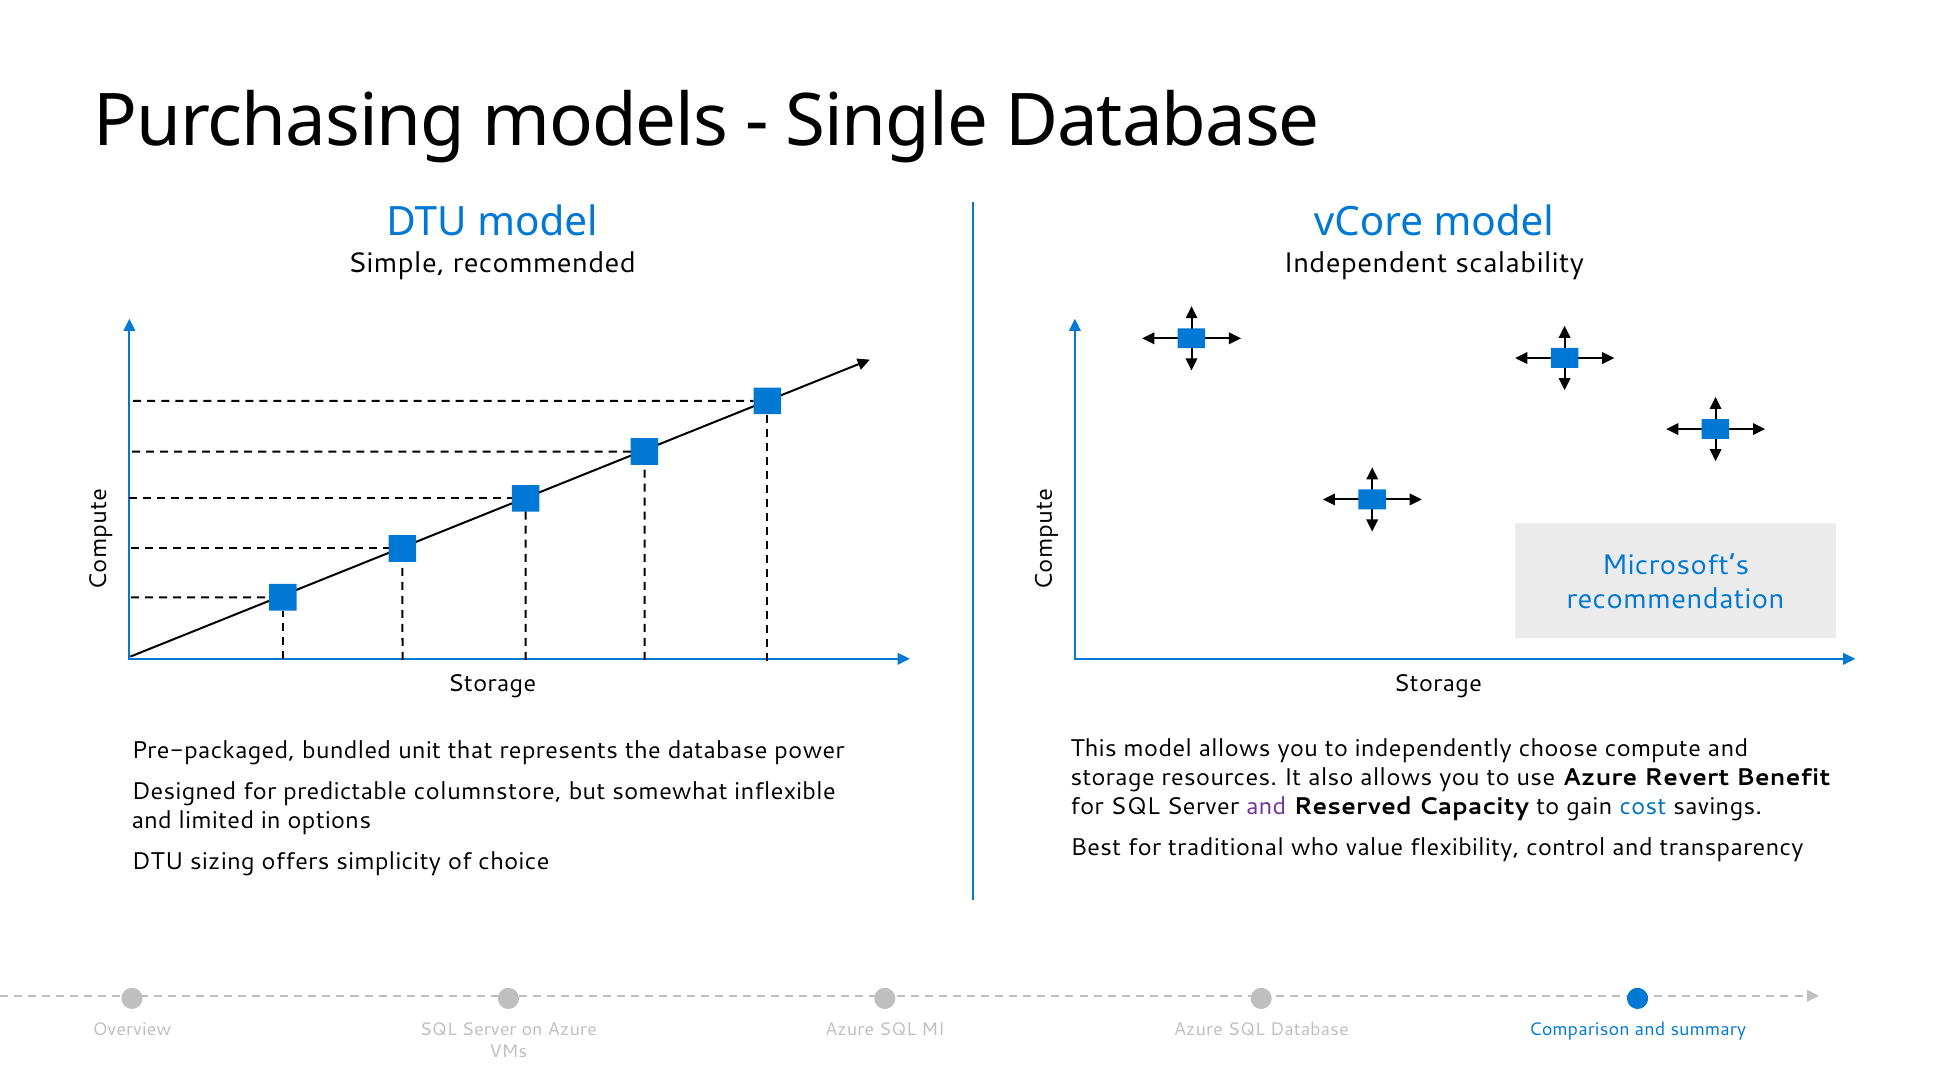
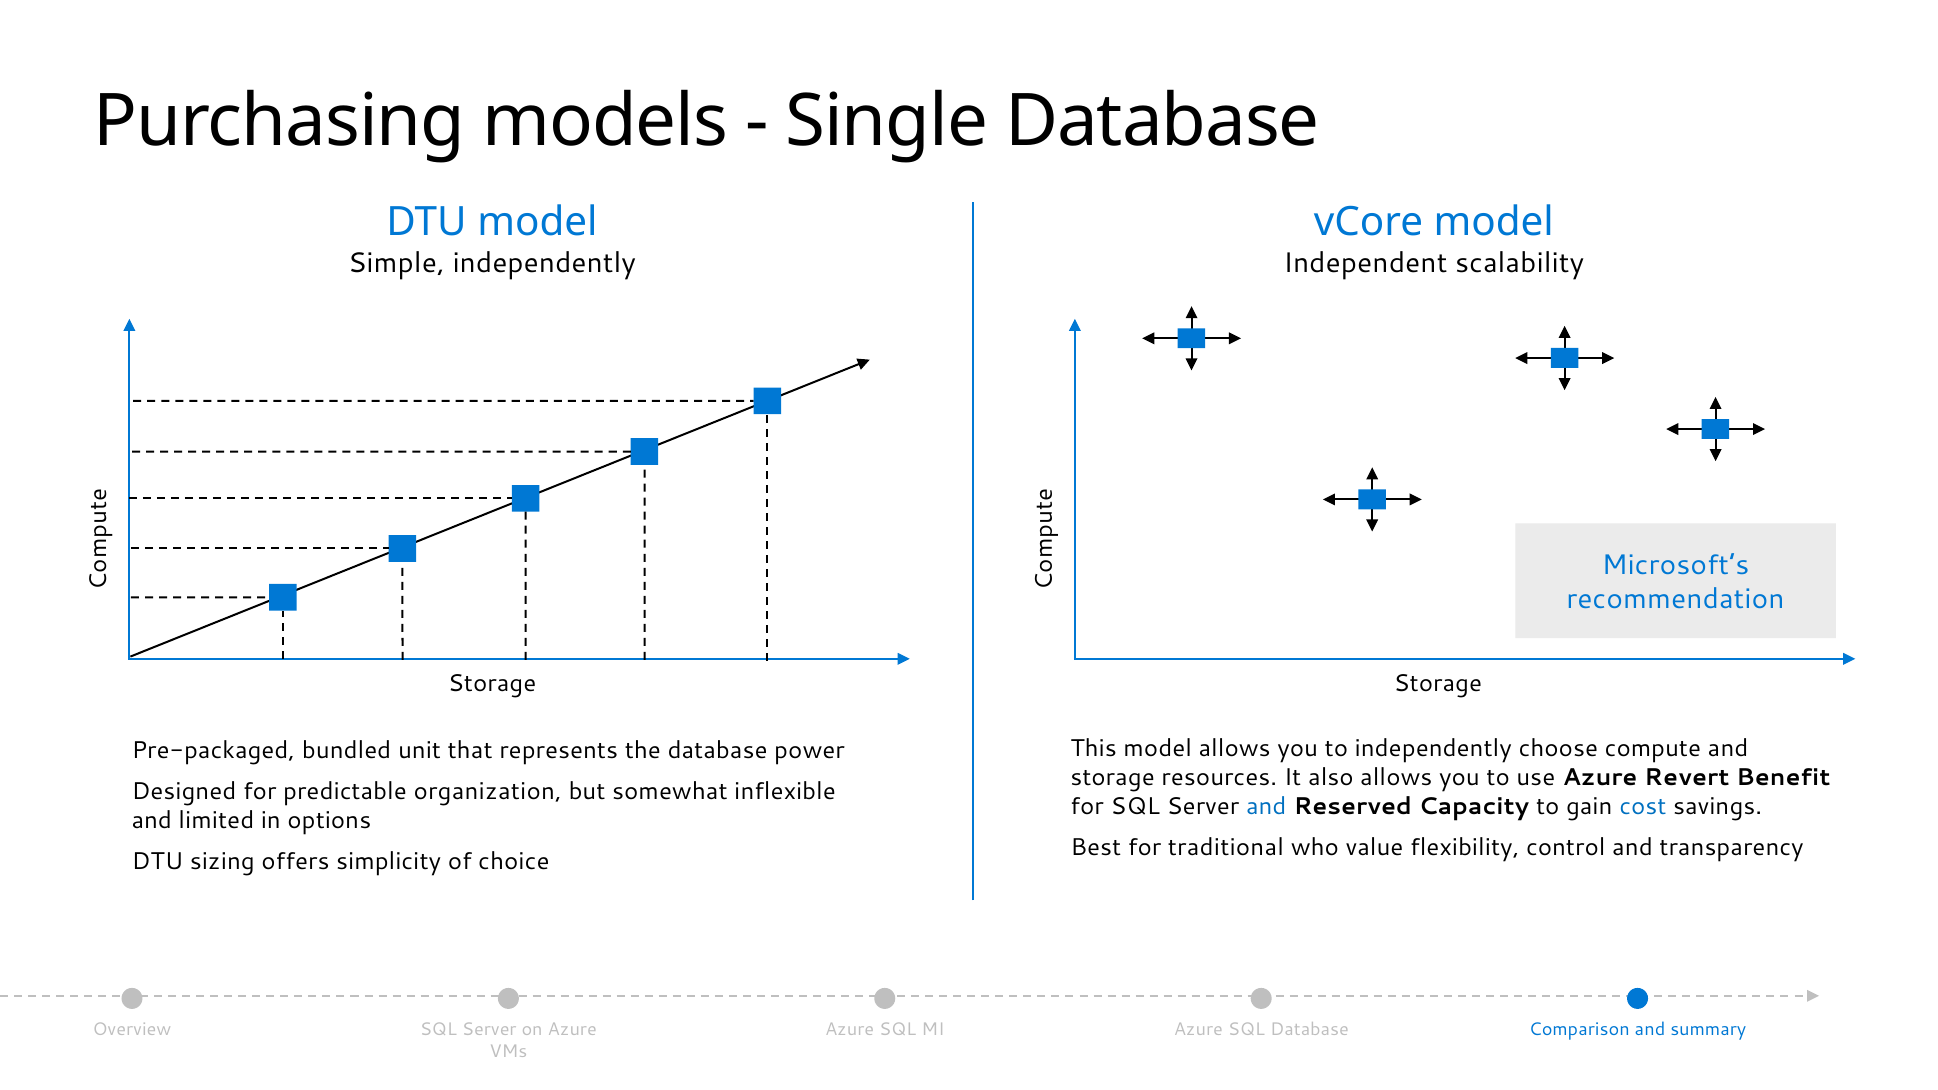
Simple recommended: recommended -> independently
columnstore: columnstore -> organization
and at (1266, 807) colour: purple -> blue
